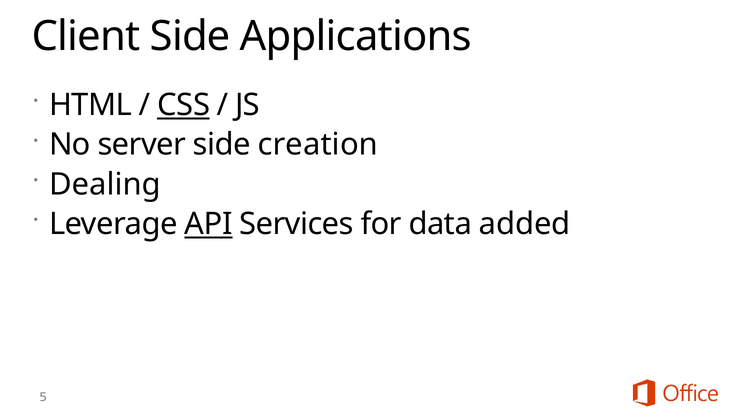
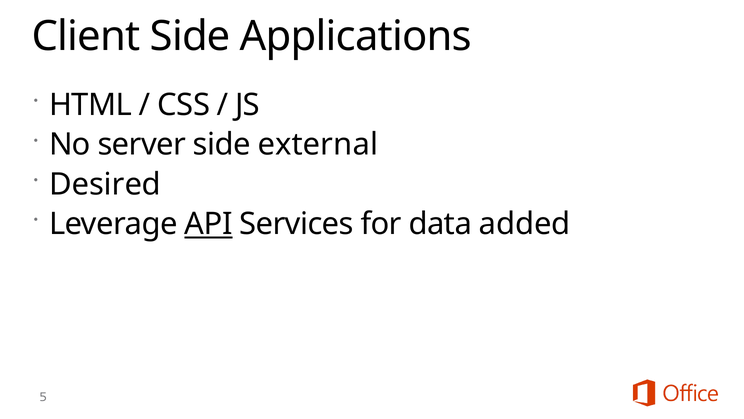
CSS underline: present -> none
creation: creation -> external
Dealing: Dealing -> Desired
